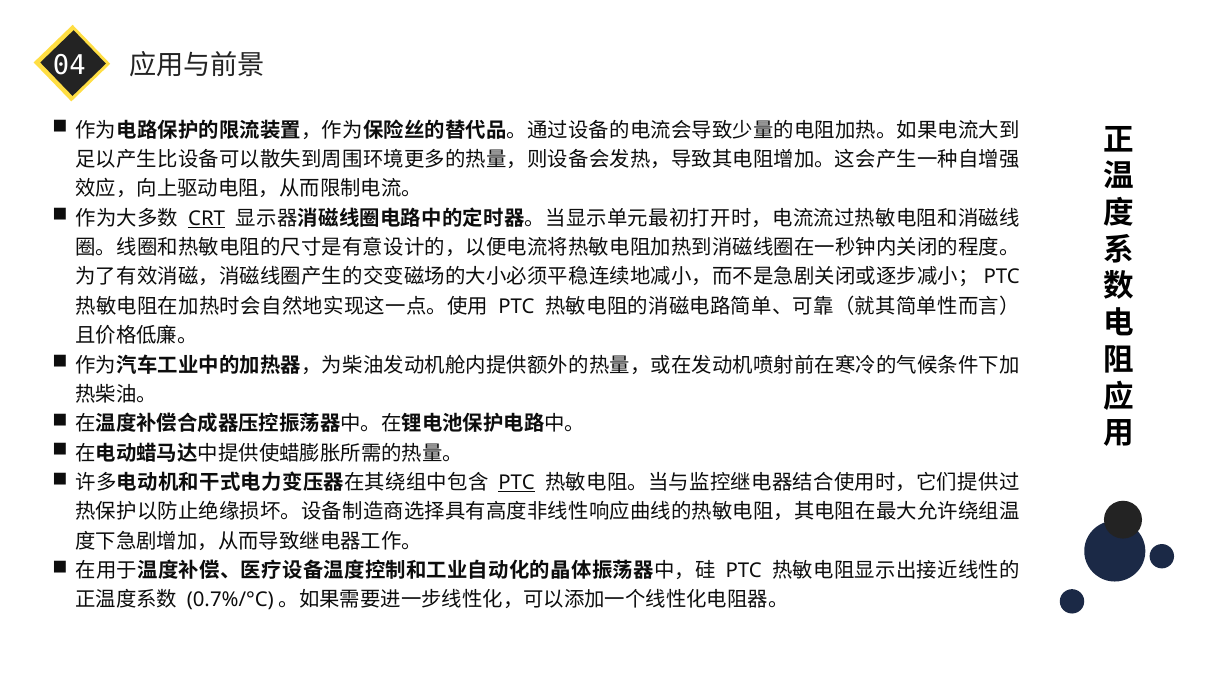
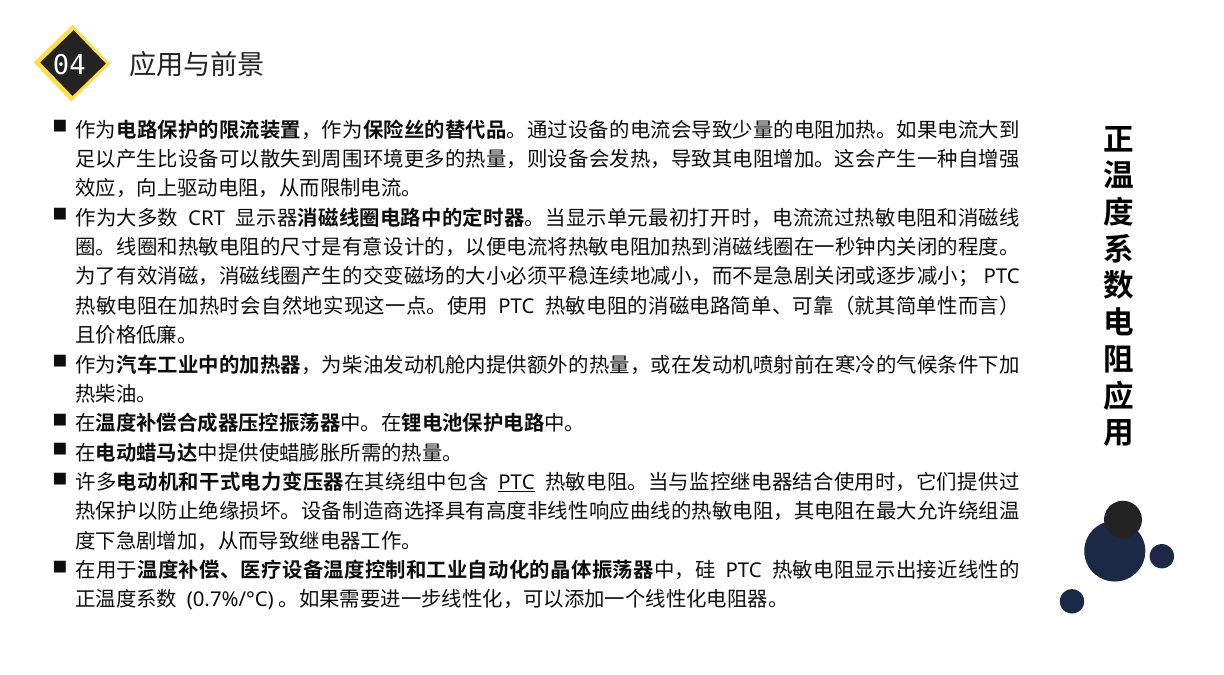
CRT underline: present -> none
